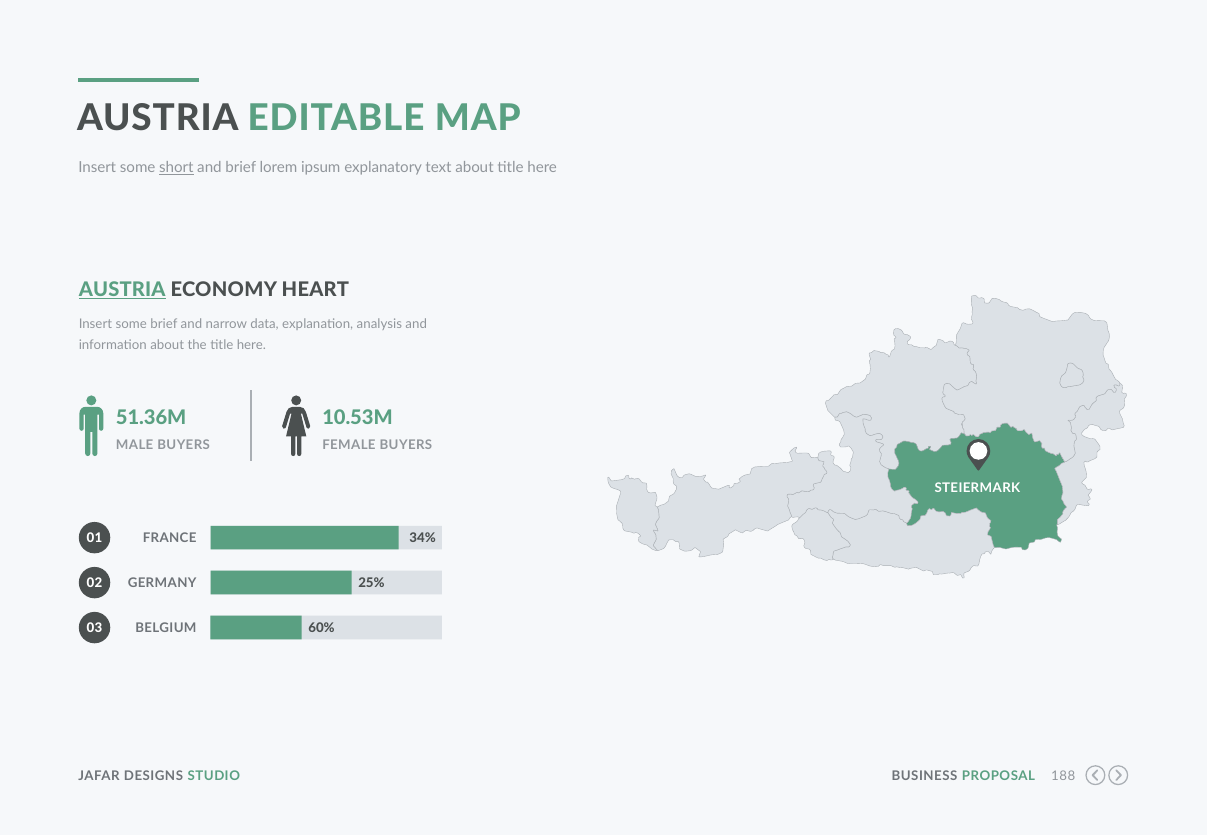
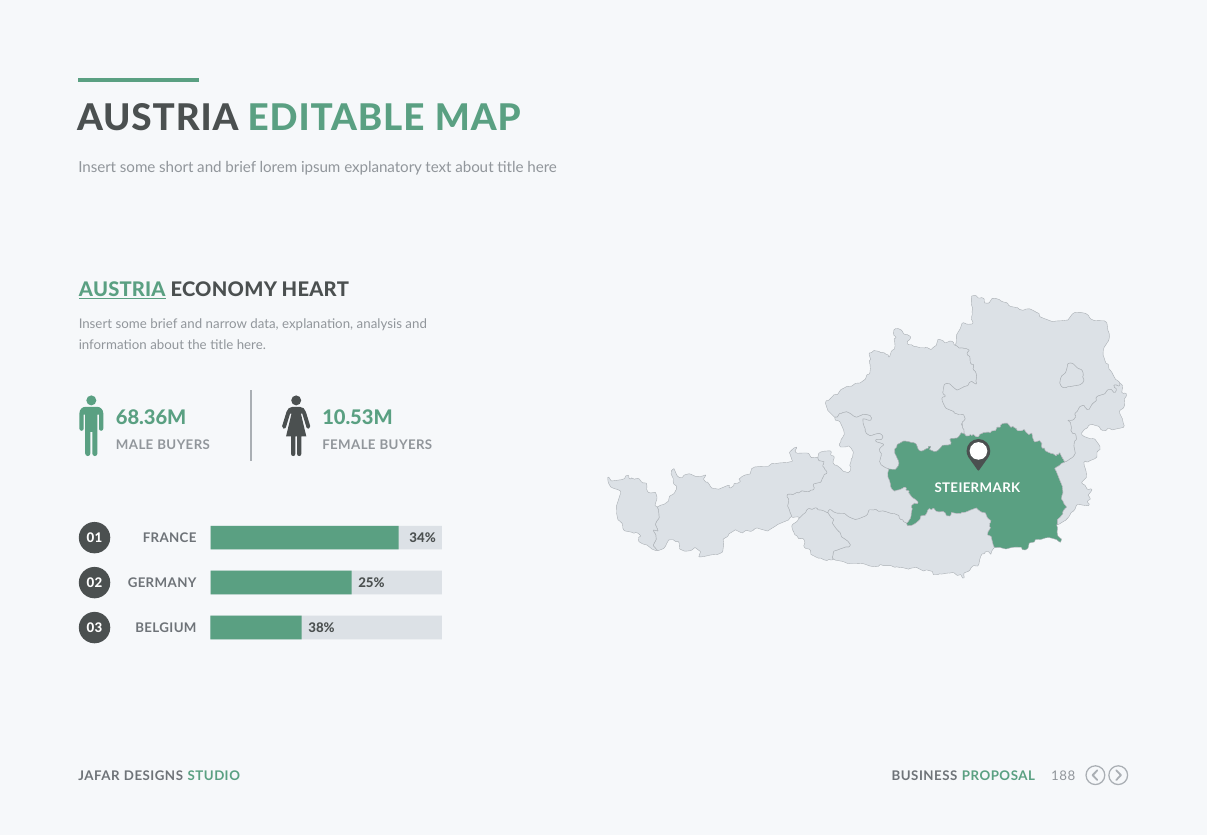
short underline: present -> none
51.36M: 51.36M -> 68.36M
60%: 60% -> 38%
